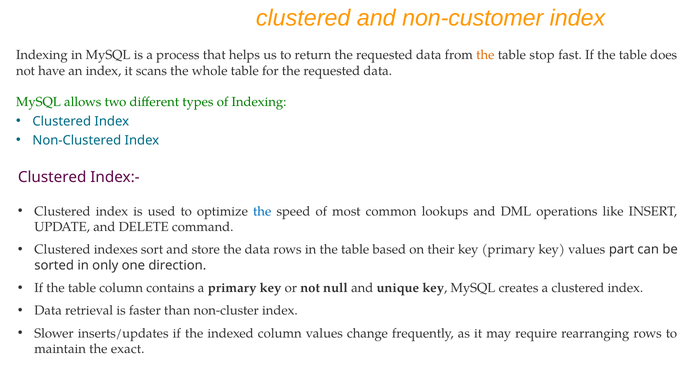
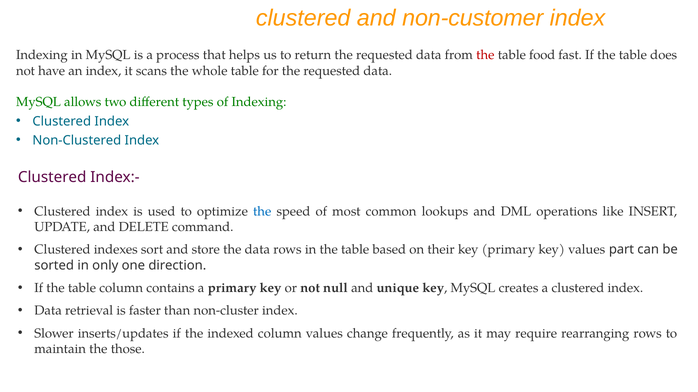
the at (485, 55) colour: orange -> red
stop: stop -> food
exact: exact -> those
